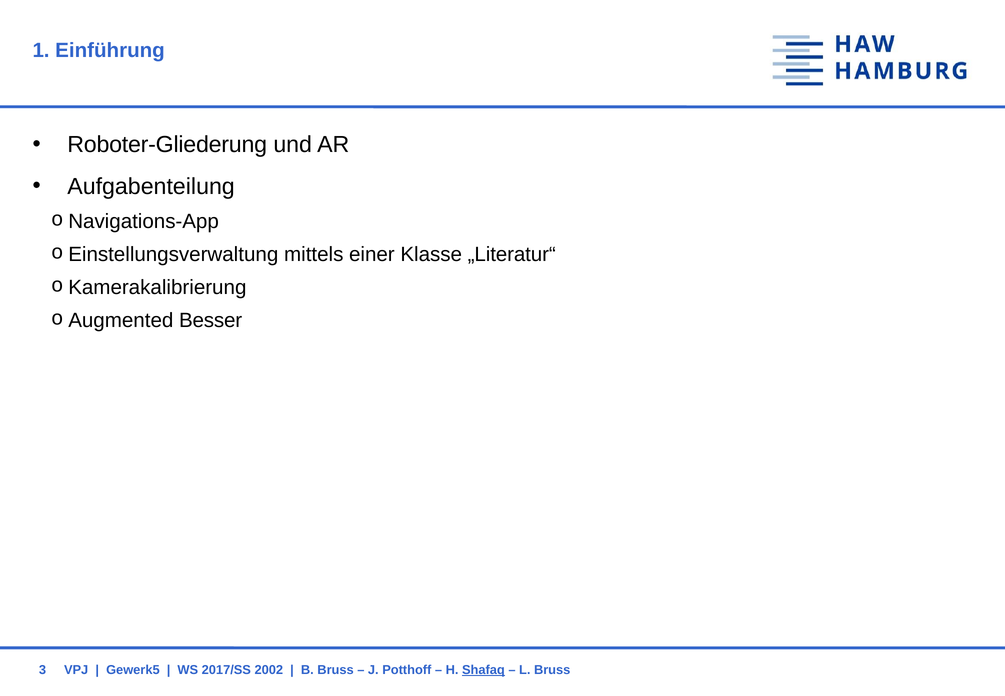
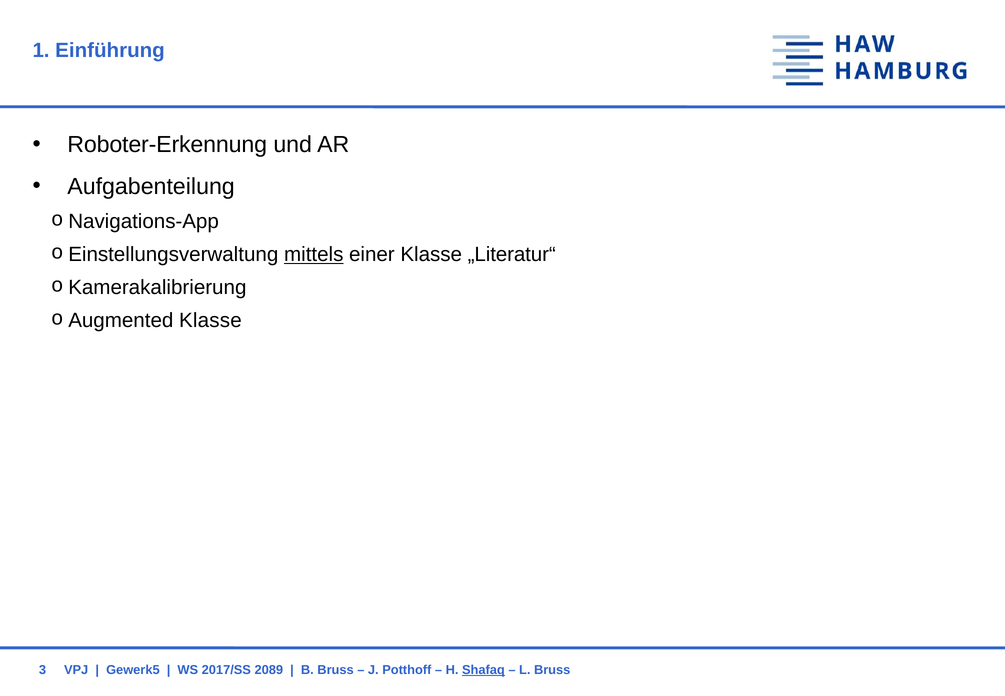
Roboter-Gliederung: Roboter-Gliederung -> Roboter-Erkennung
mittels underline: none -> present
Besser at (211, 320): Besser -> Klasse
2002: 2002 -> 2089
